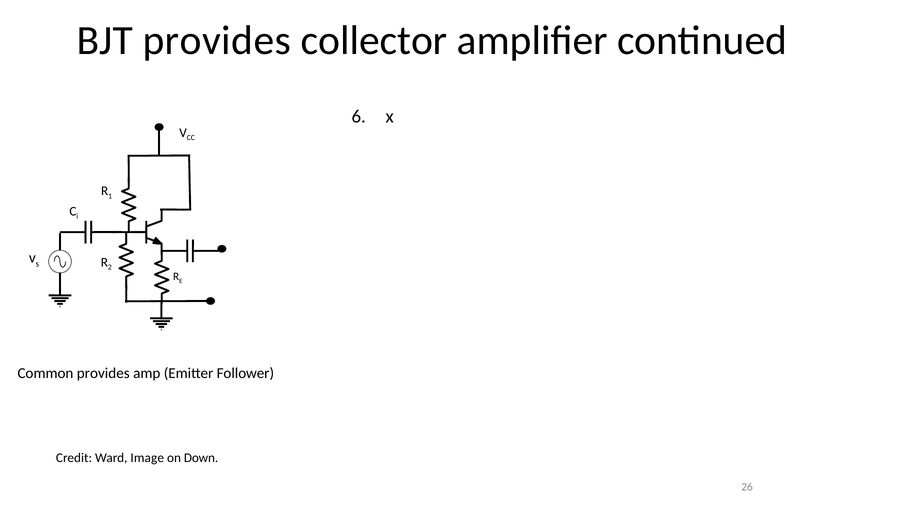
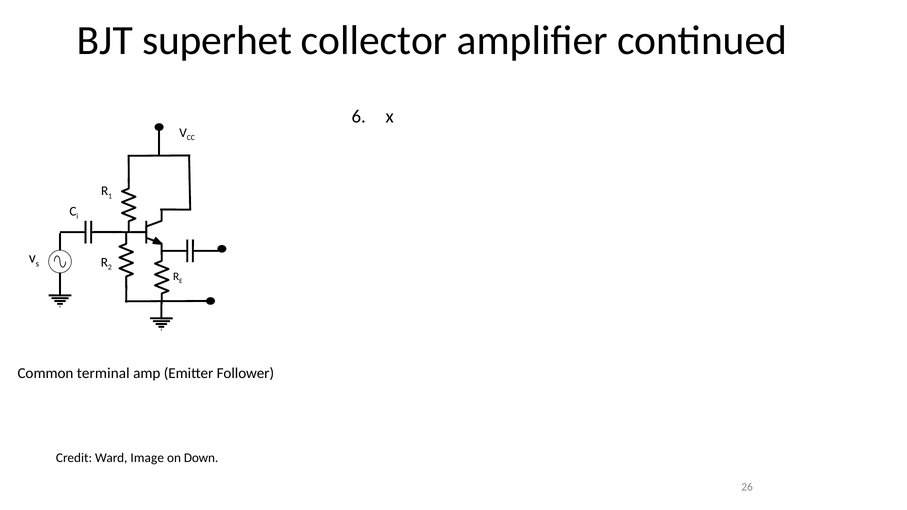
BJT provides: provides -> superhet
Common provides: provides -> terminal
